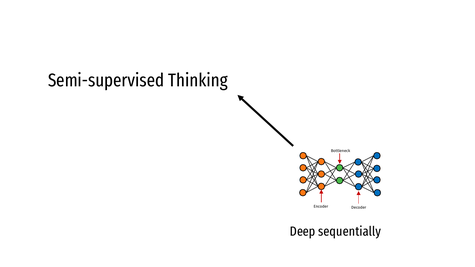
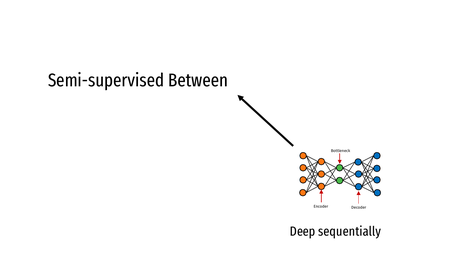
Thinking: Thinking -> Between
